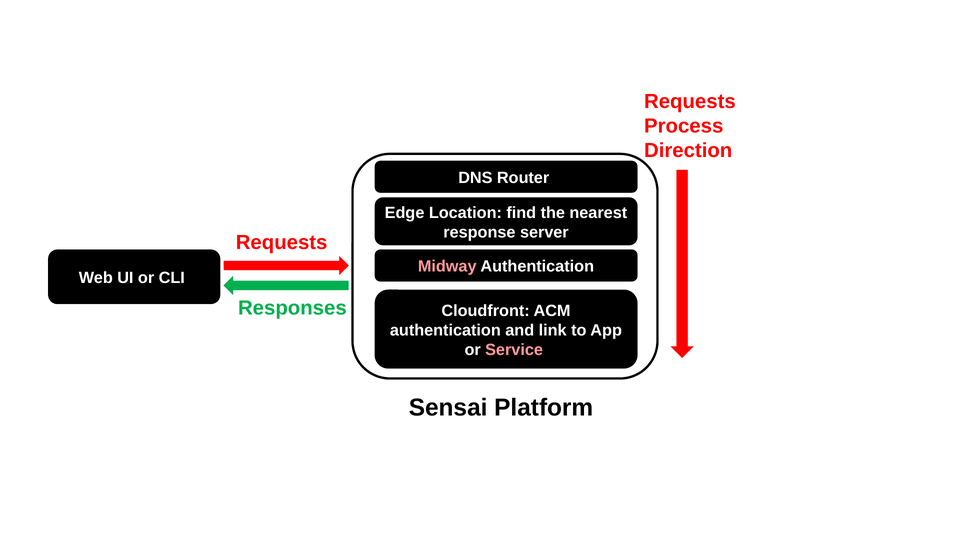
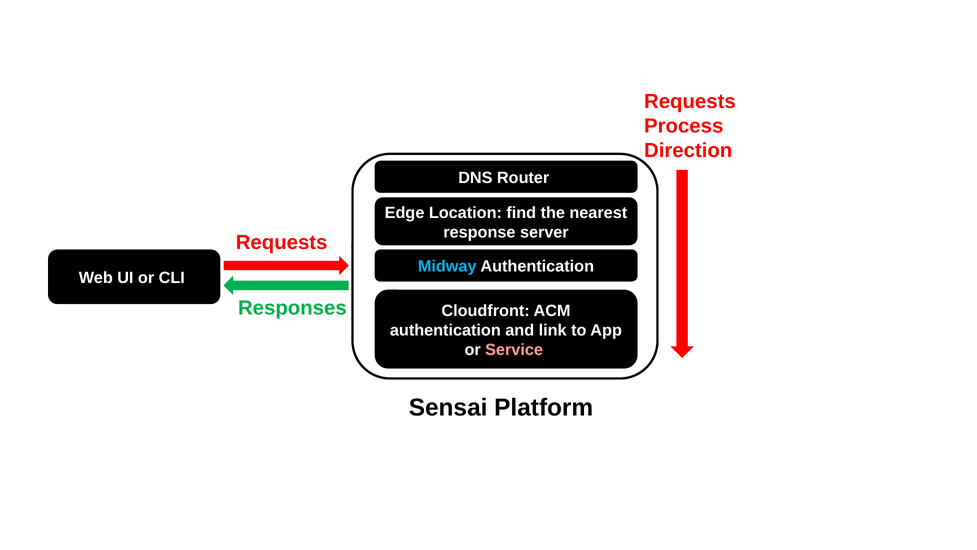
Midway colour: pink -> light blue
